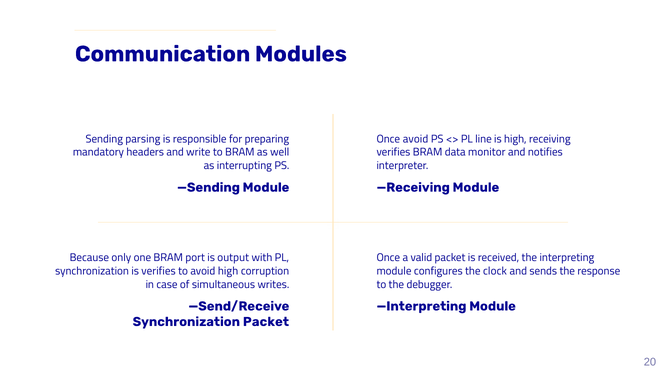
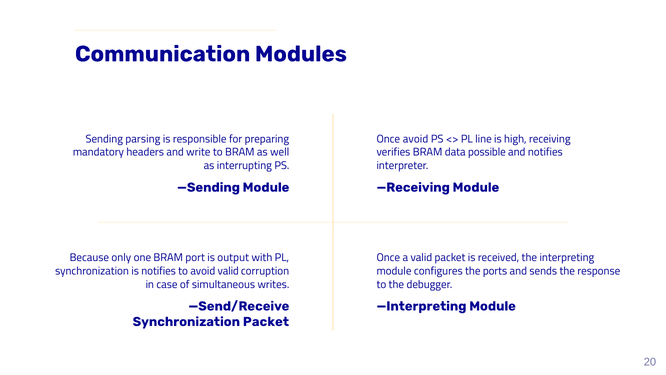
monitor: monitor -> possible
is verifies: verifies -> notifies
avoid high: high -> valid
clock: clock -> ports
